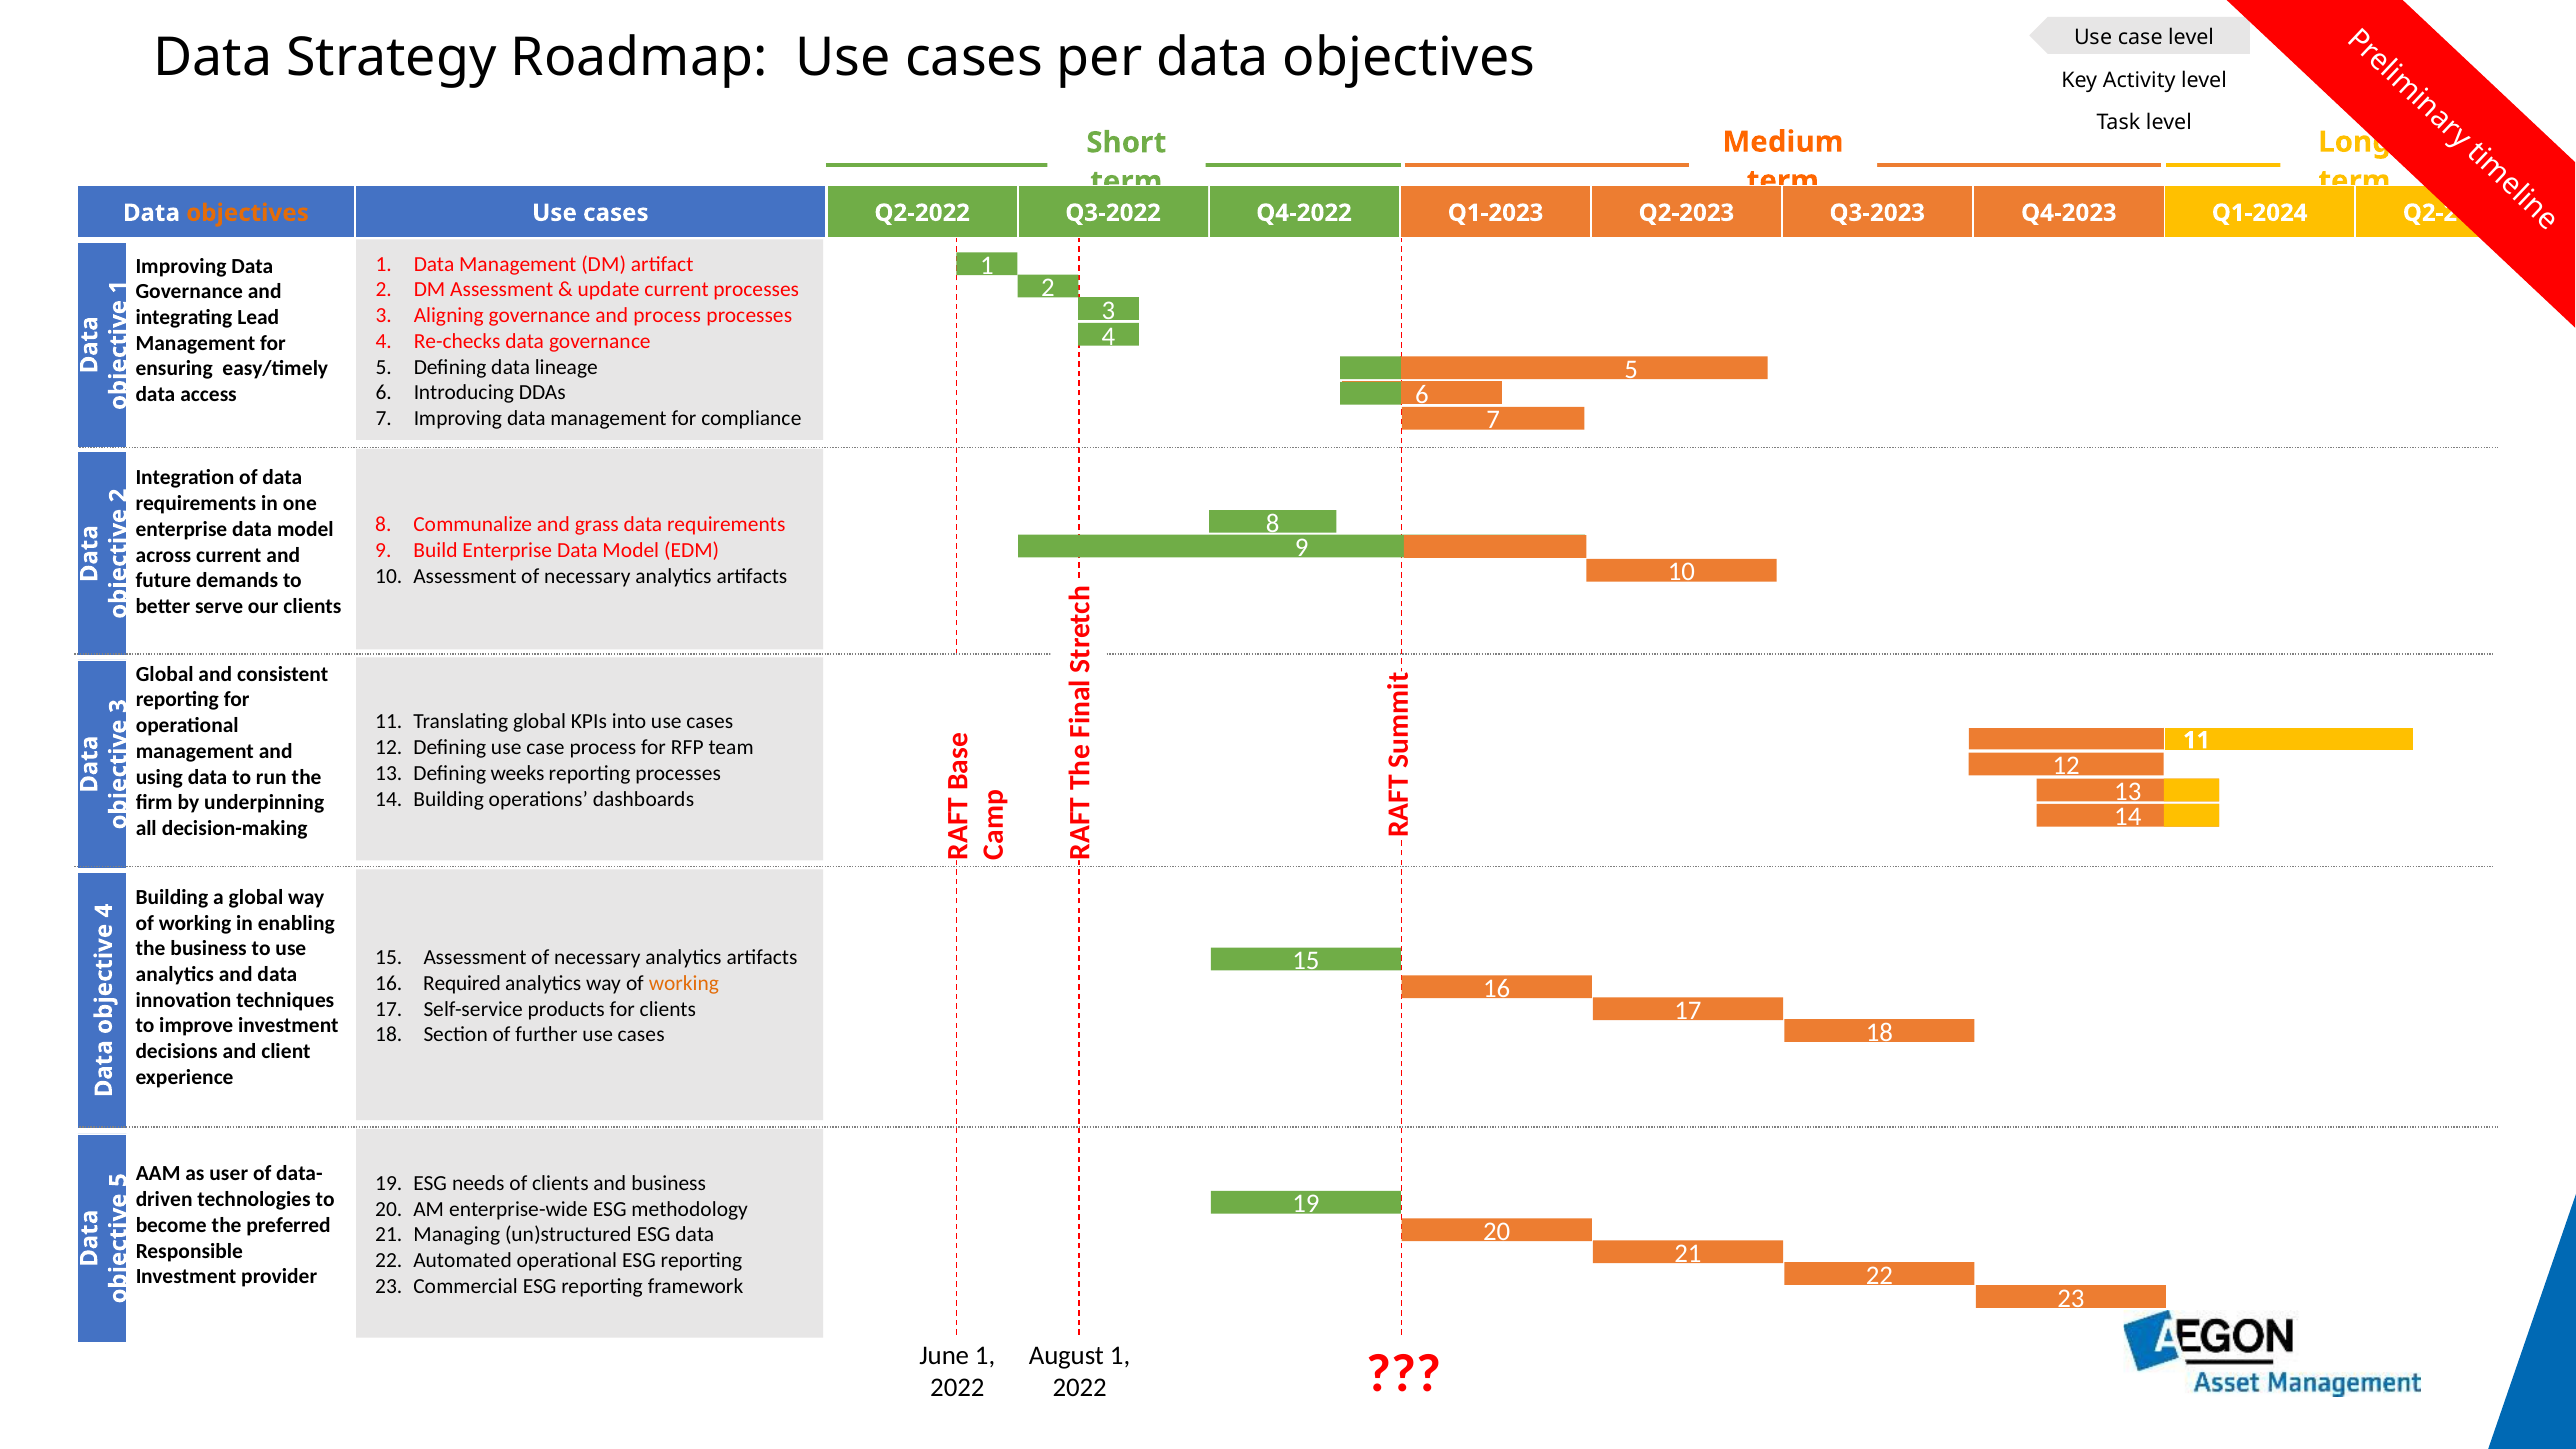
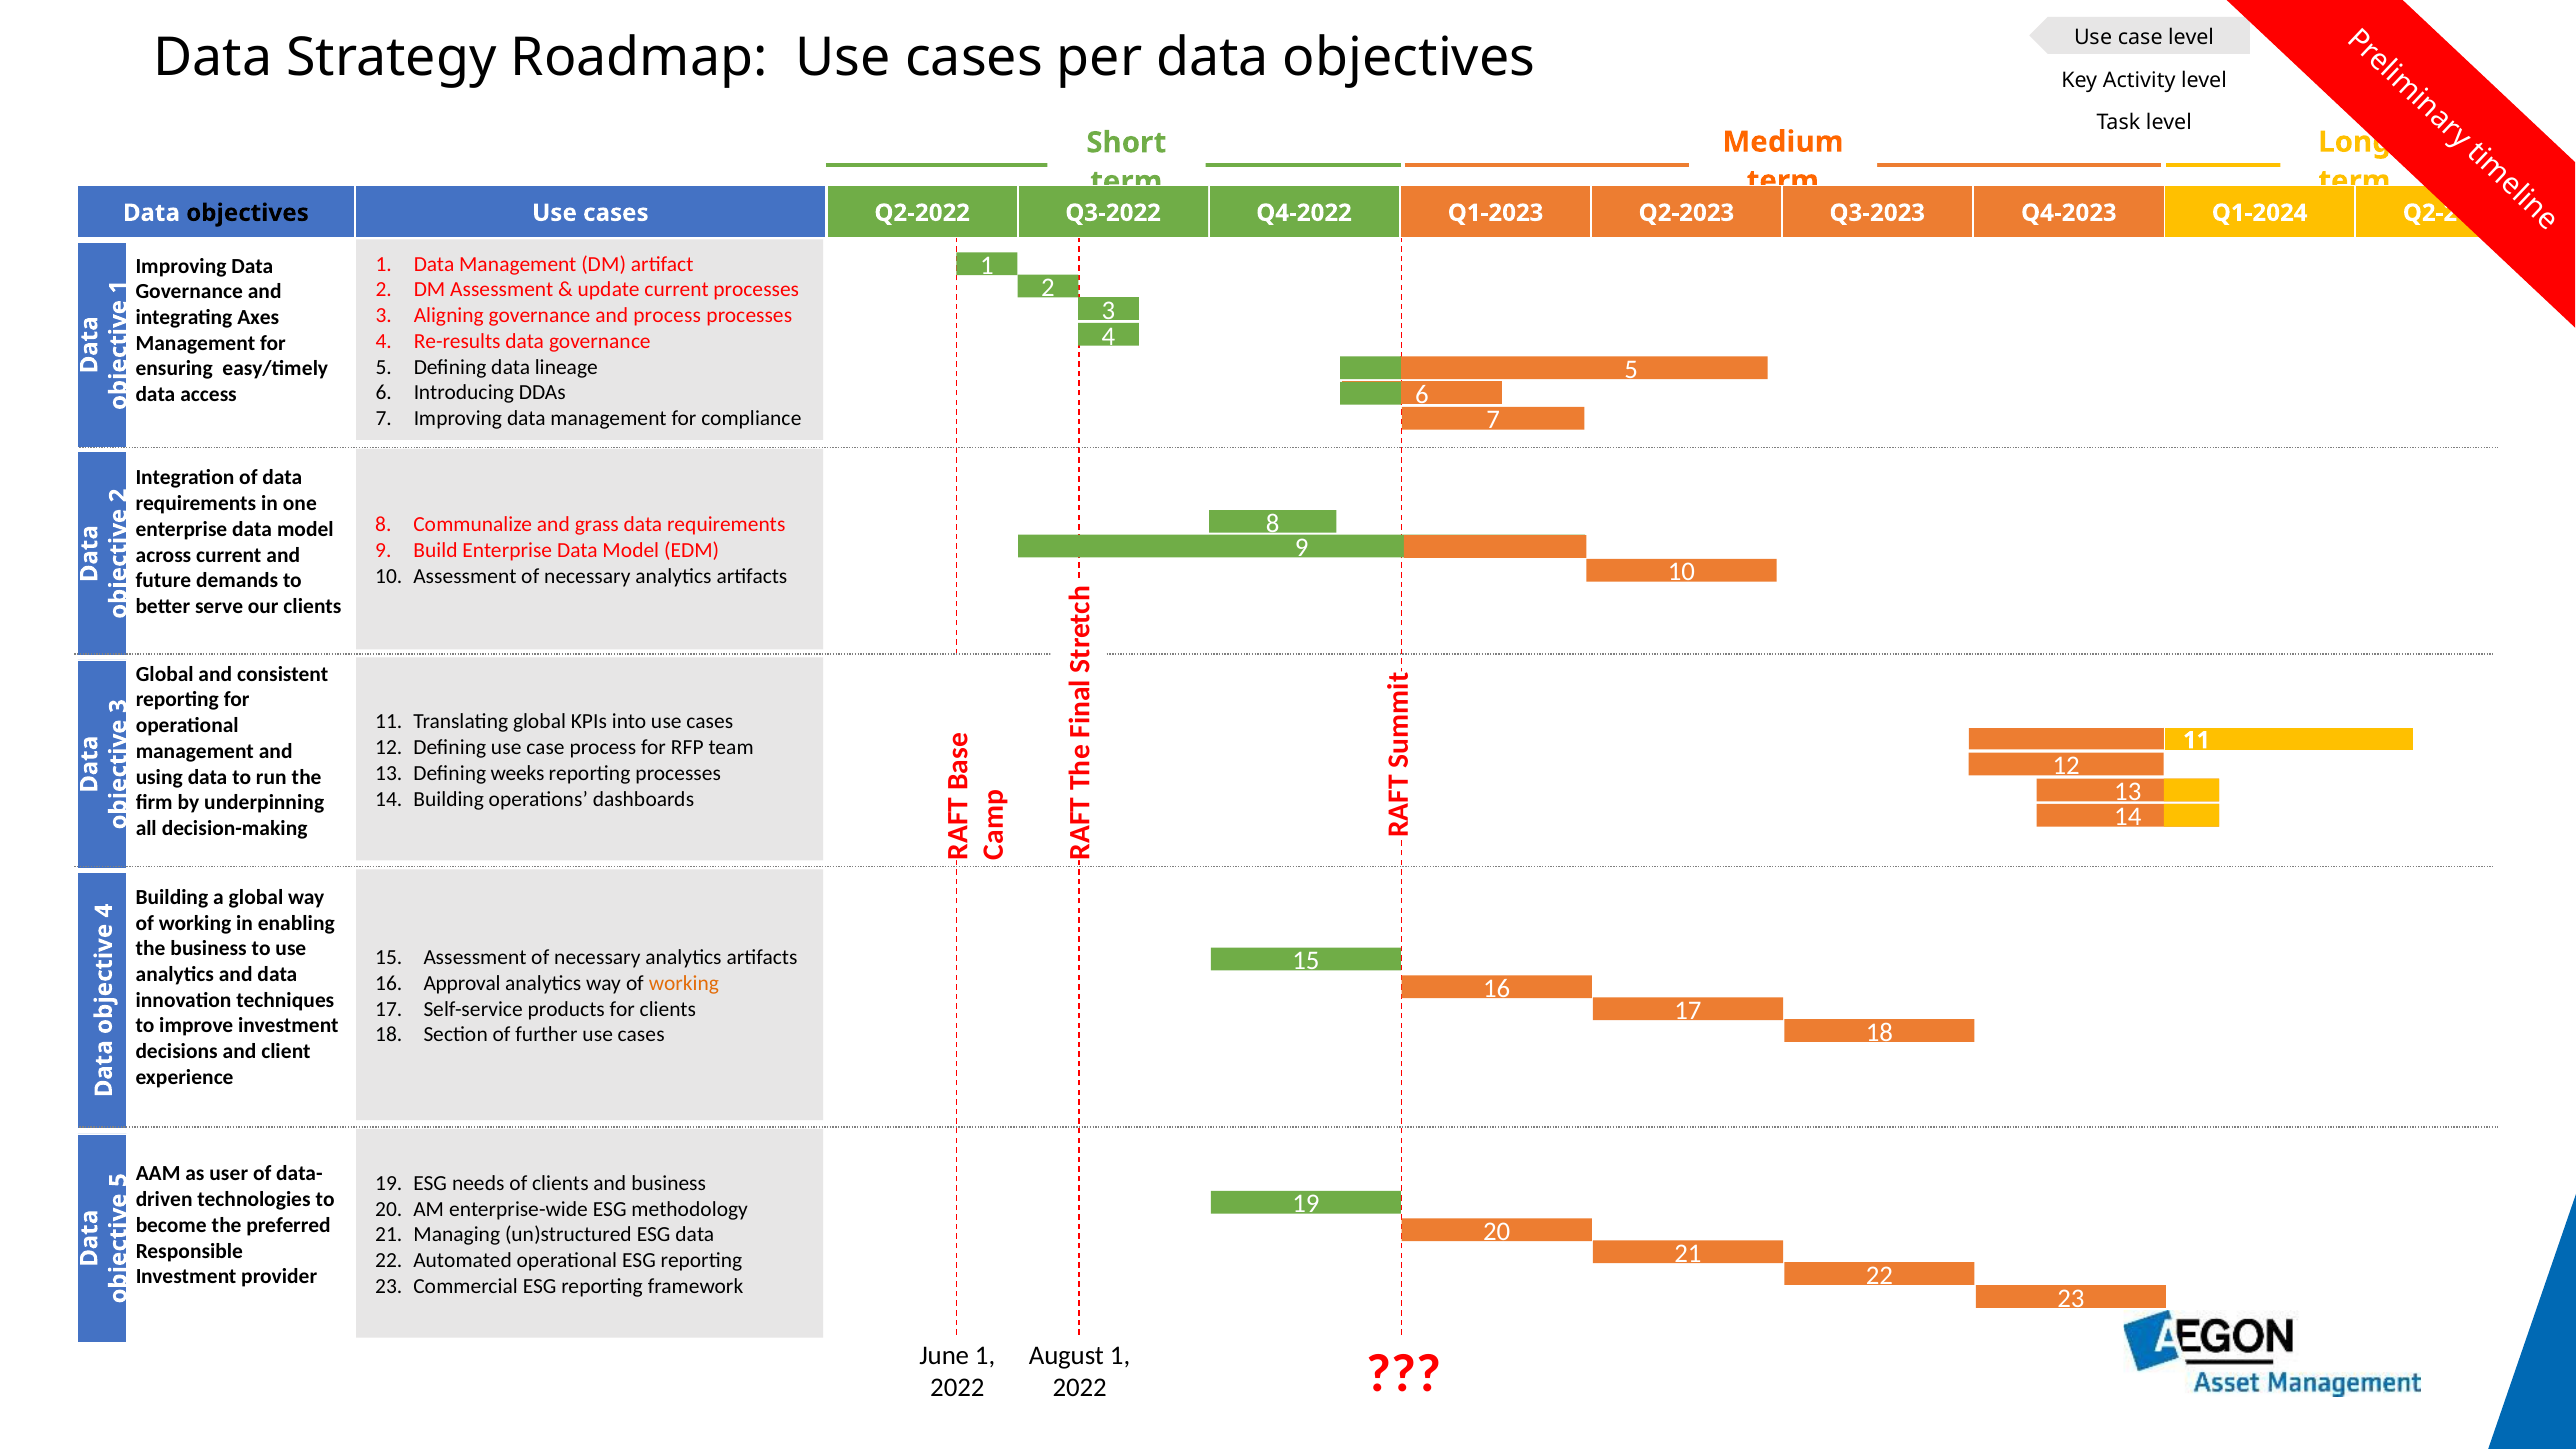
objectives at (247, 213) colour: orange -> black
Lead: Lead -> Axes
Re-checks: Re-checks -> Re-results
Required: Required -> Approval
